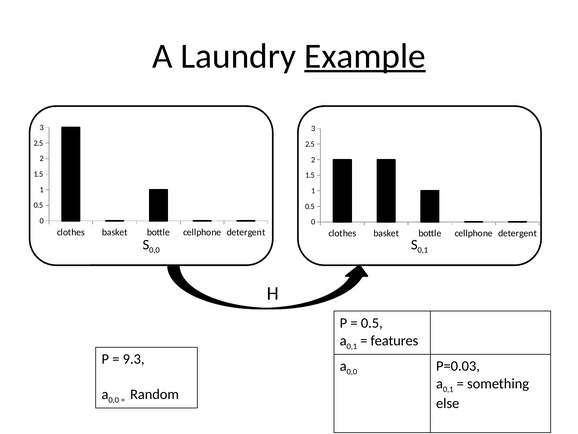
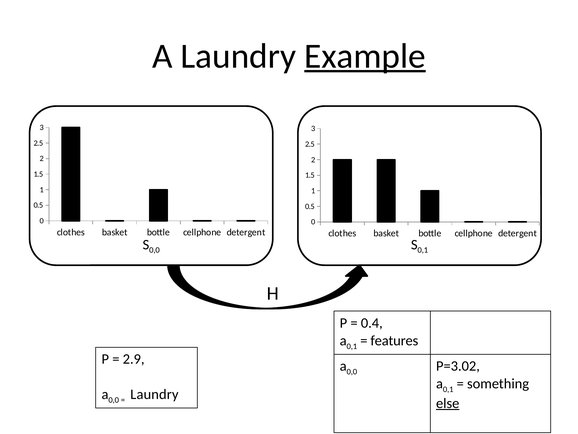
0.5 at (372, 323): 0.5 -> 0.4
9.3: 9.3 -> 2.9
P=0.03: P=0.03 -> P=3.02
Random at (155, 394): Random -> Laundry
else underline: none -> present
